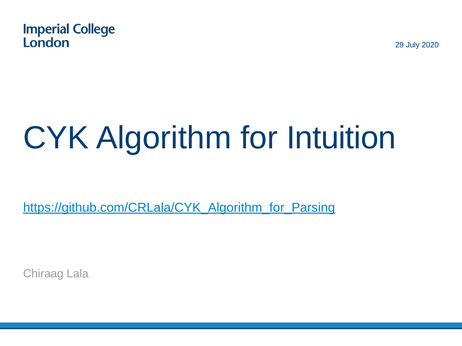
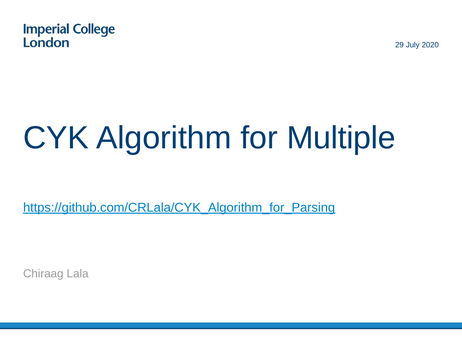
Intuition: Intuition -> Multiple
